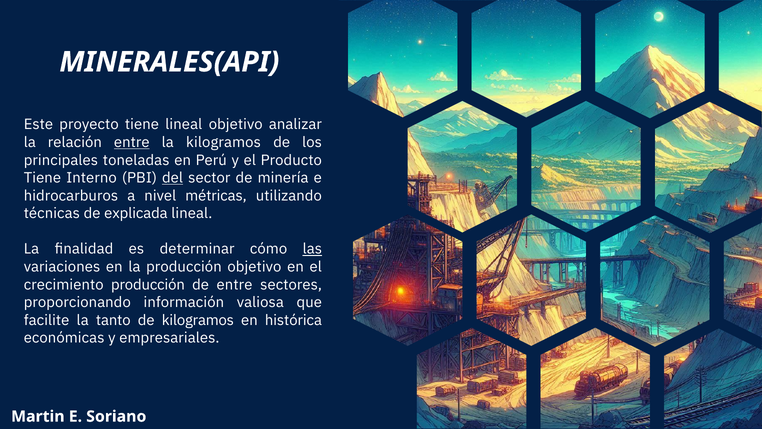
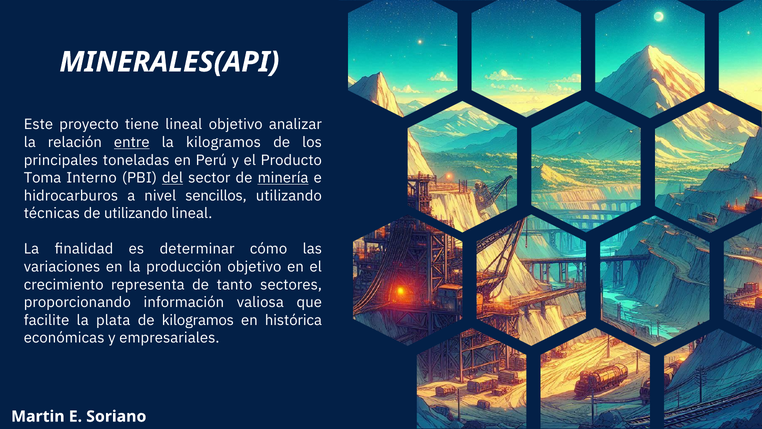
Tiene at (42, 178): Tiene -> Toma
minería underline: none -> present
métricas: métricas -> sencillos
de explicada: explicada -> utilizando
las underline: present -> none
crecimiento producción: producción -> representa
de entre: entre -> tanto
tanto: tanto -> plata
